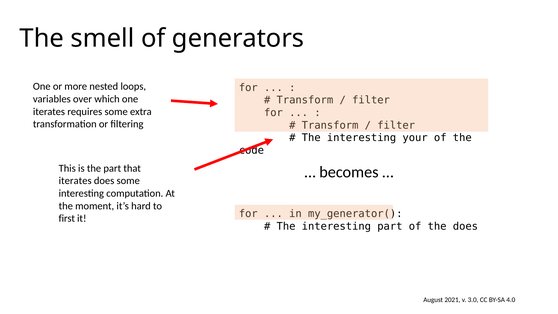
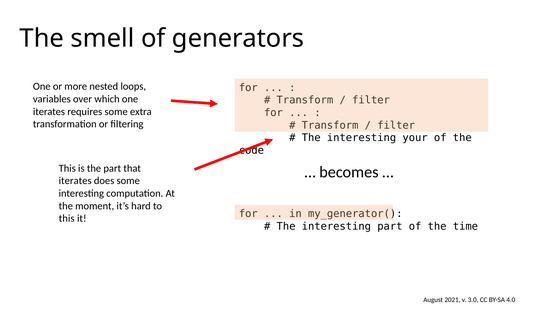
first at (67, 218): first -> this
the does: does -> time
